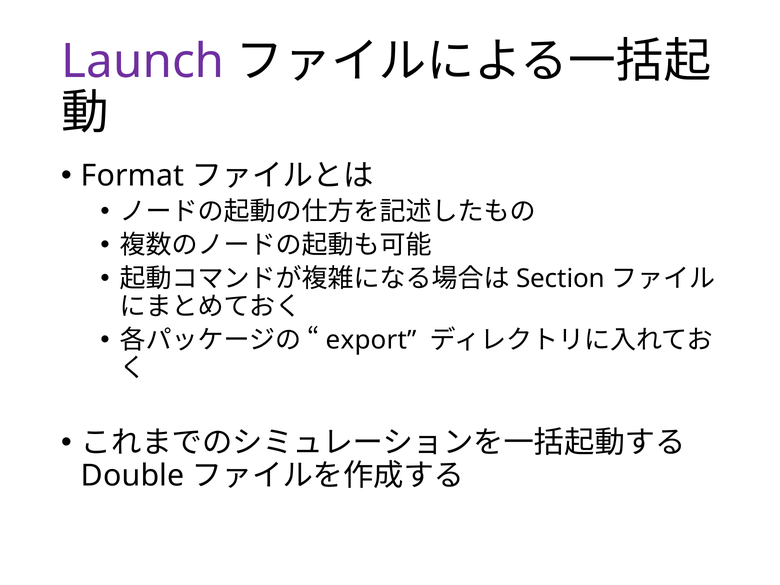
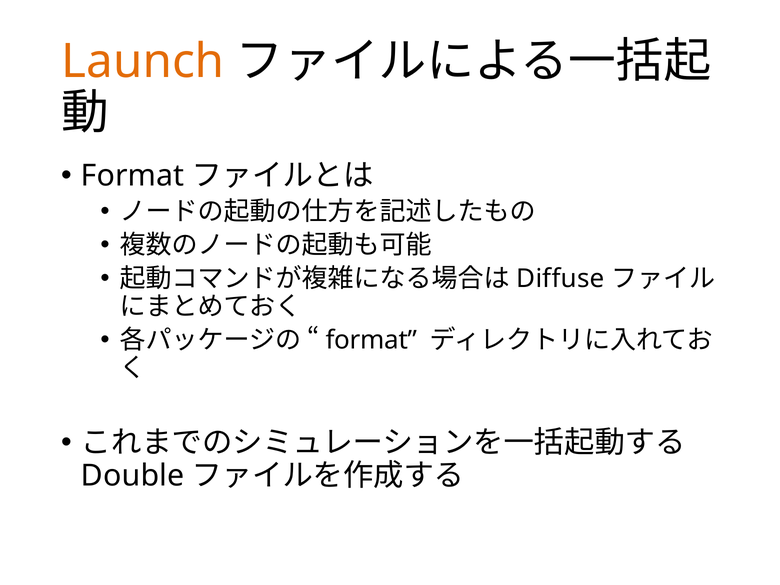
Launch colour: purple -> orange
Section: Section -> Diffuse
export at (371, 340): export -> format
